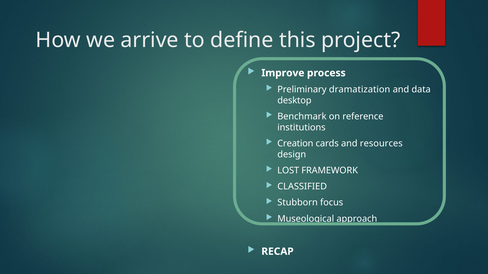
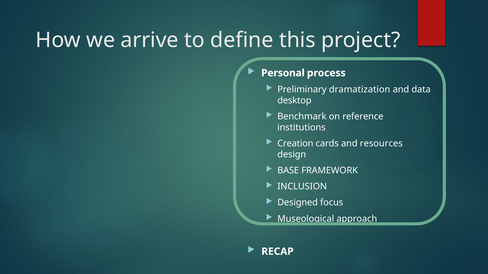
Improve: Improve -> Personal
LOST: LOST -> BASE
CLASSIFIED: CLASSIFIED -> INCLUSION
Stubborn: Stubborn -> Designed
